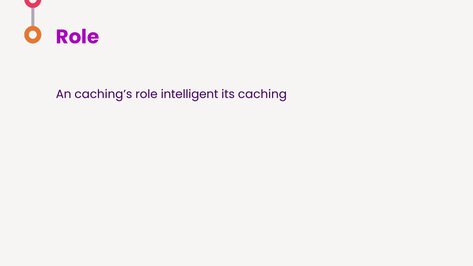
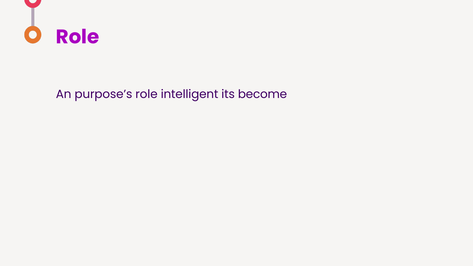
caching’s: caching’s -> purpose’s
caching: caching -> become
